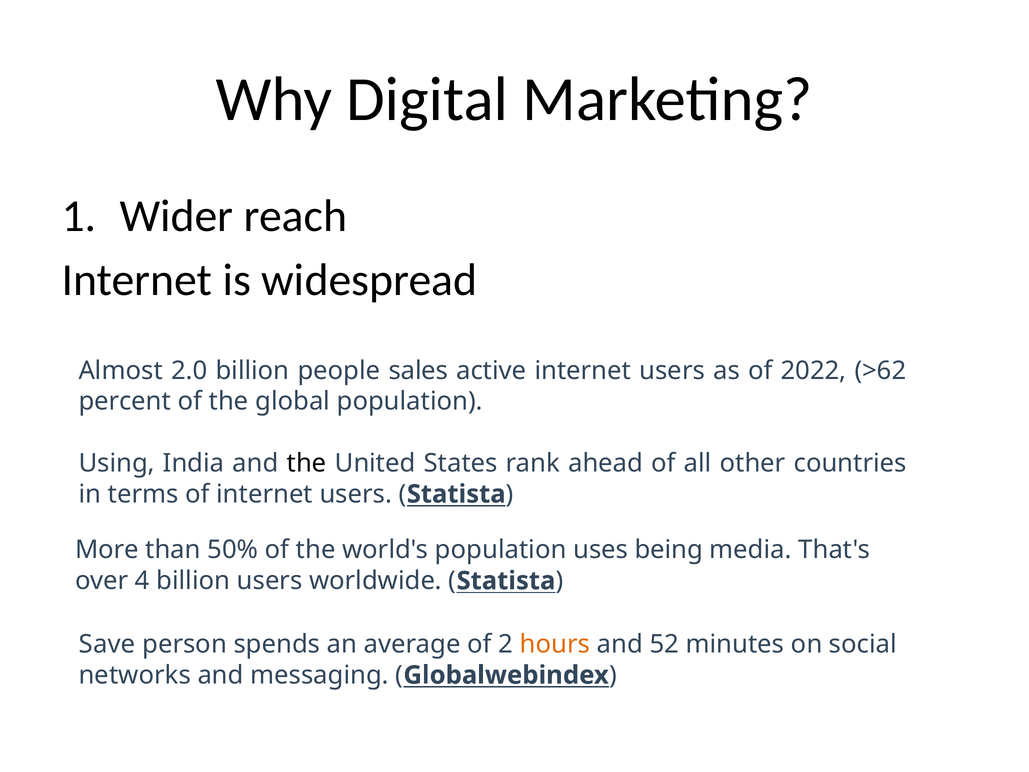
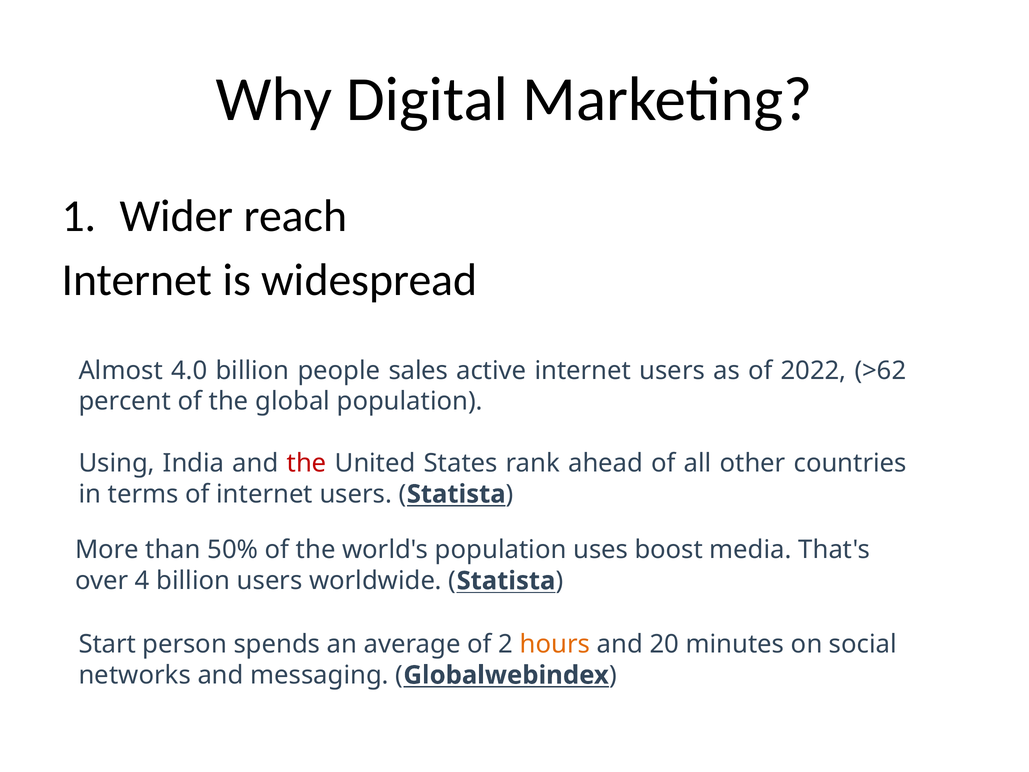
2.0: 2.0 -> 4.0
the at (307, 463) colour: black -> red
being: being -> boost
Save: Save -> Start
52: 52 -> 20
